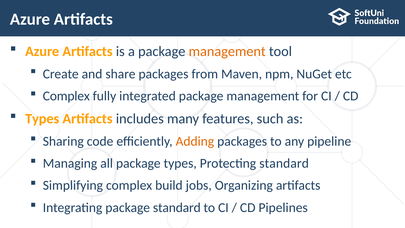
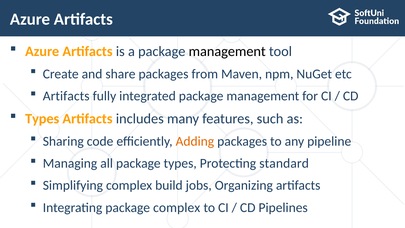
management at (227, 51) colour: orange -> black
Complex at (66, 96): Complex -> Artifacts
package standard: standard -> complex
